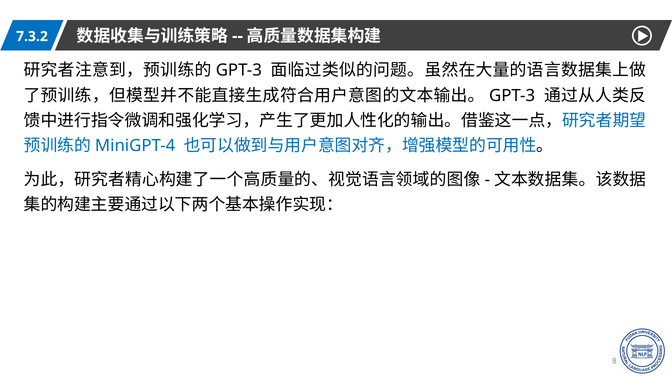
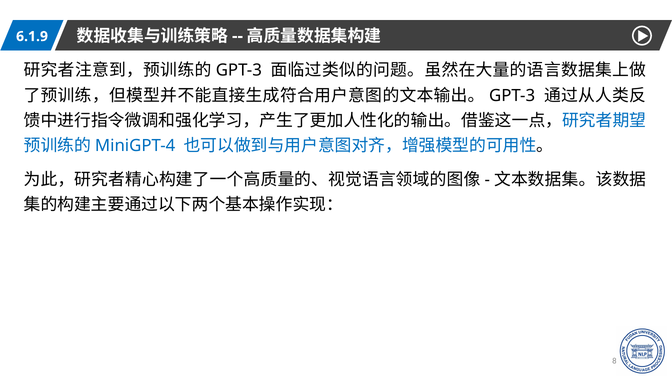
7.3.2: 7.3.2 -> 6.1.9
